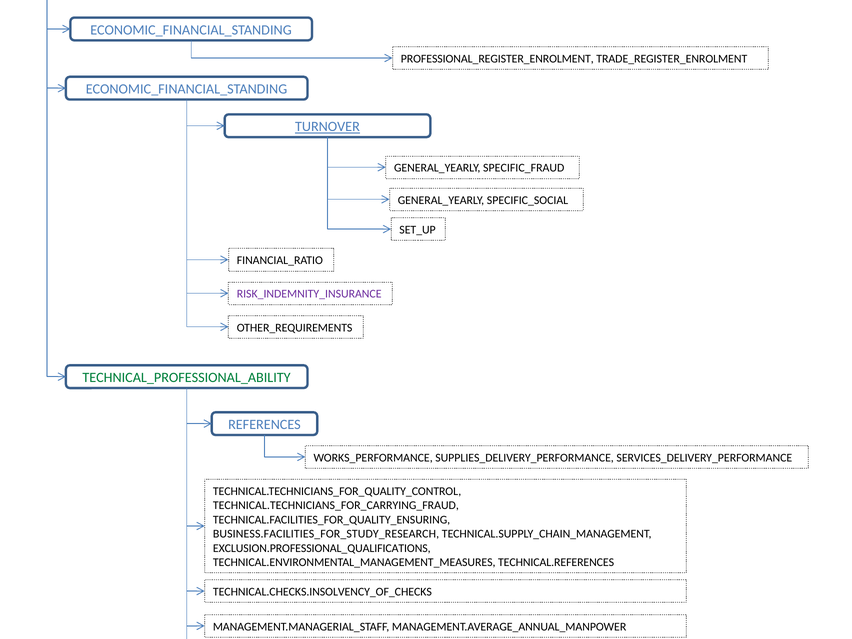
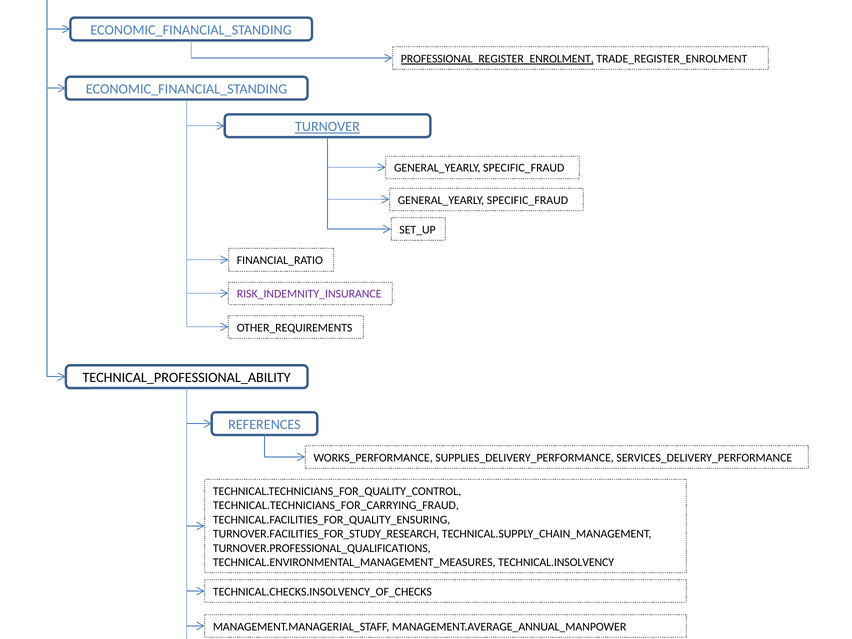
PROFESSIONAL_REGISTER_ENROLMENT underline: none -> present
SPECIFIC_SOCIAL at (528, 200): SPECIFIC_SOCIAL -> SPECIFIC_FRAUD
TECHNICAL_PROFESSIONAL_ABILITY colour: green -> black
BUSINESS.FACILITIES_FOR_STUDY_RESEARCH: BUSINESS.FACILITIES_FOR_STUDY_RESEARCH -> TURNOVER.FACILITIES_FOR_STUDY_RESEARCH
EXCLUSION.PROFESSIONAL_QUALIFICATIONS: EXCLUSION.PROFESSIONAL_QUALIFICATIONS -> TURNOVER.PROFESSIONAL_QUALIFICATIONS
TECHNICAL.REFERENCES: TECHNICAL.REFERENCES -> TECHNICAL.INSOLVENCY
